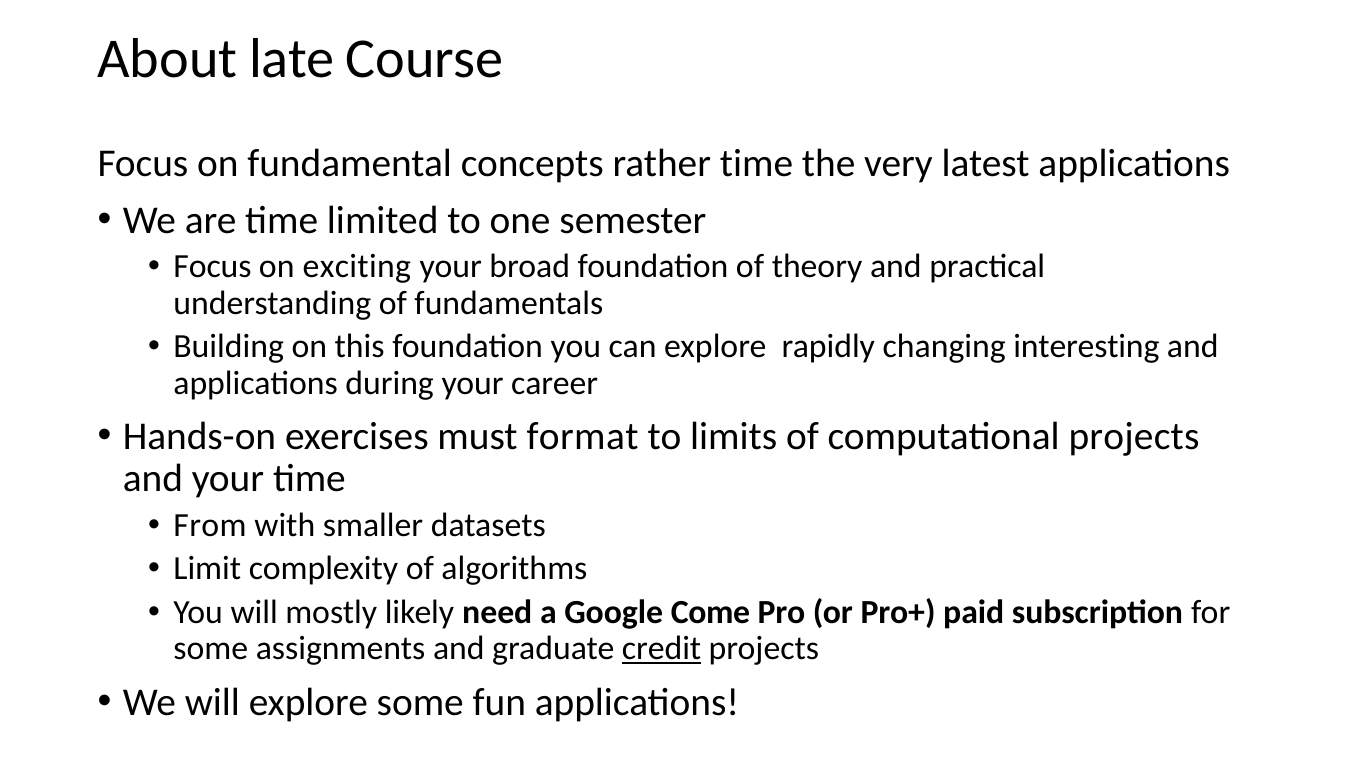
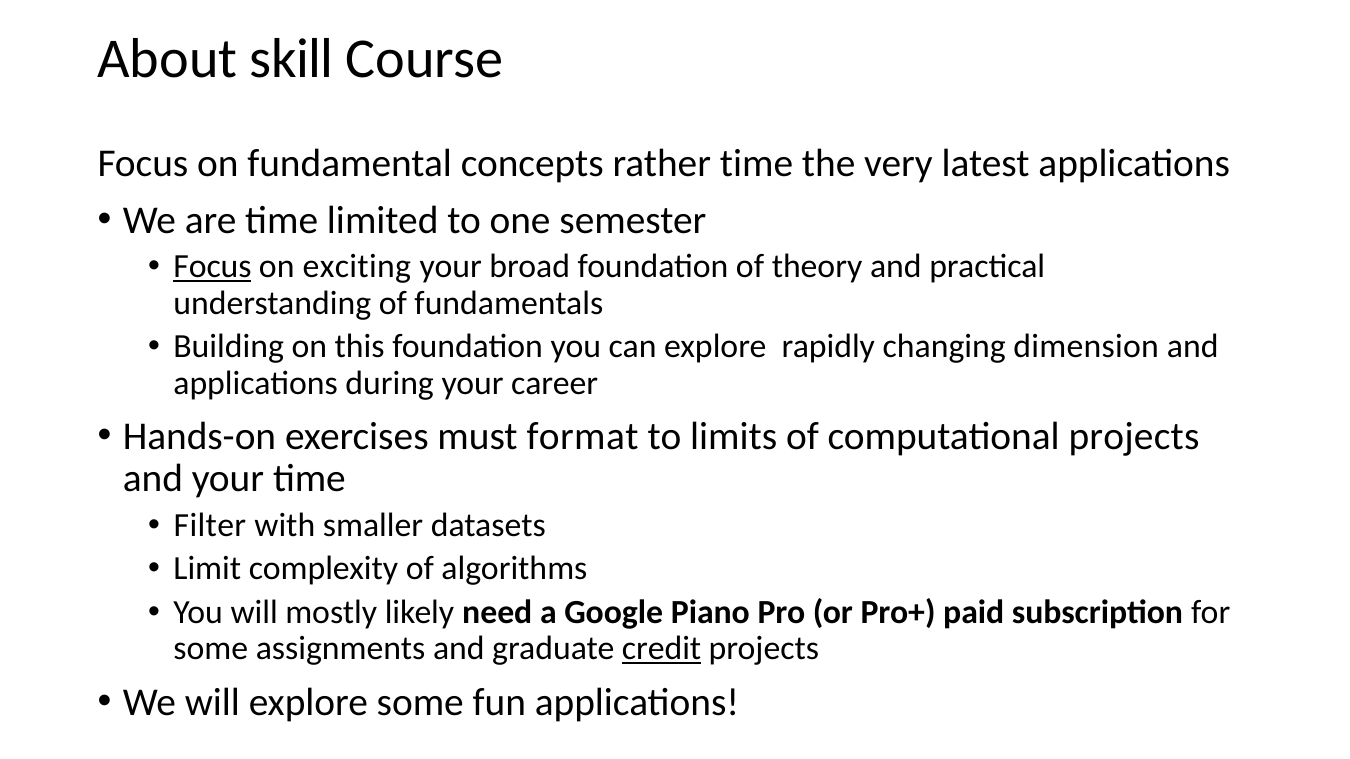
late: late -> skill
Focus at (213, 267) underline: none -> present
interesting: interesting -> dimension
From: From -> Filter
Come: Come -> Piano
